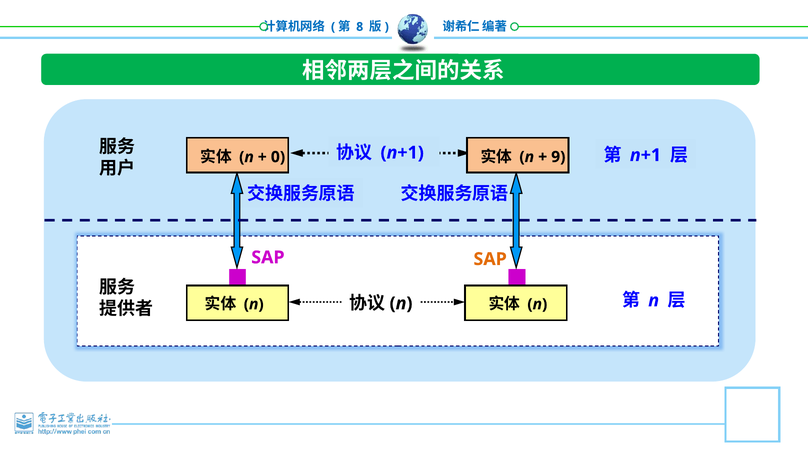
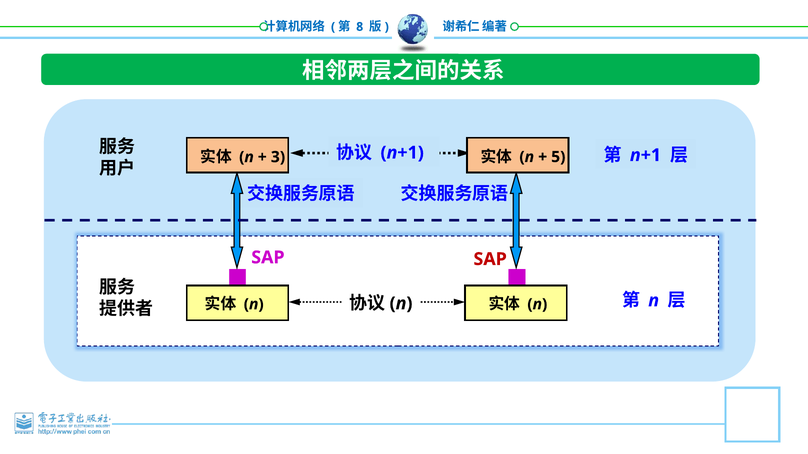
9: 9 -> 5
0: 0 -> 3
SAP at (490, 259) colour: orange -> red
